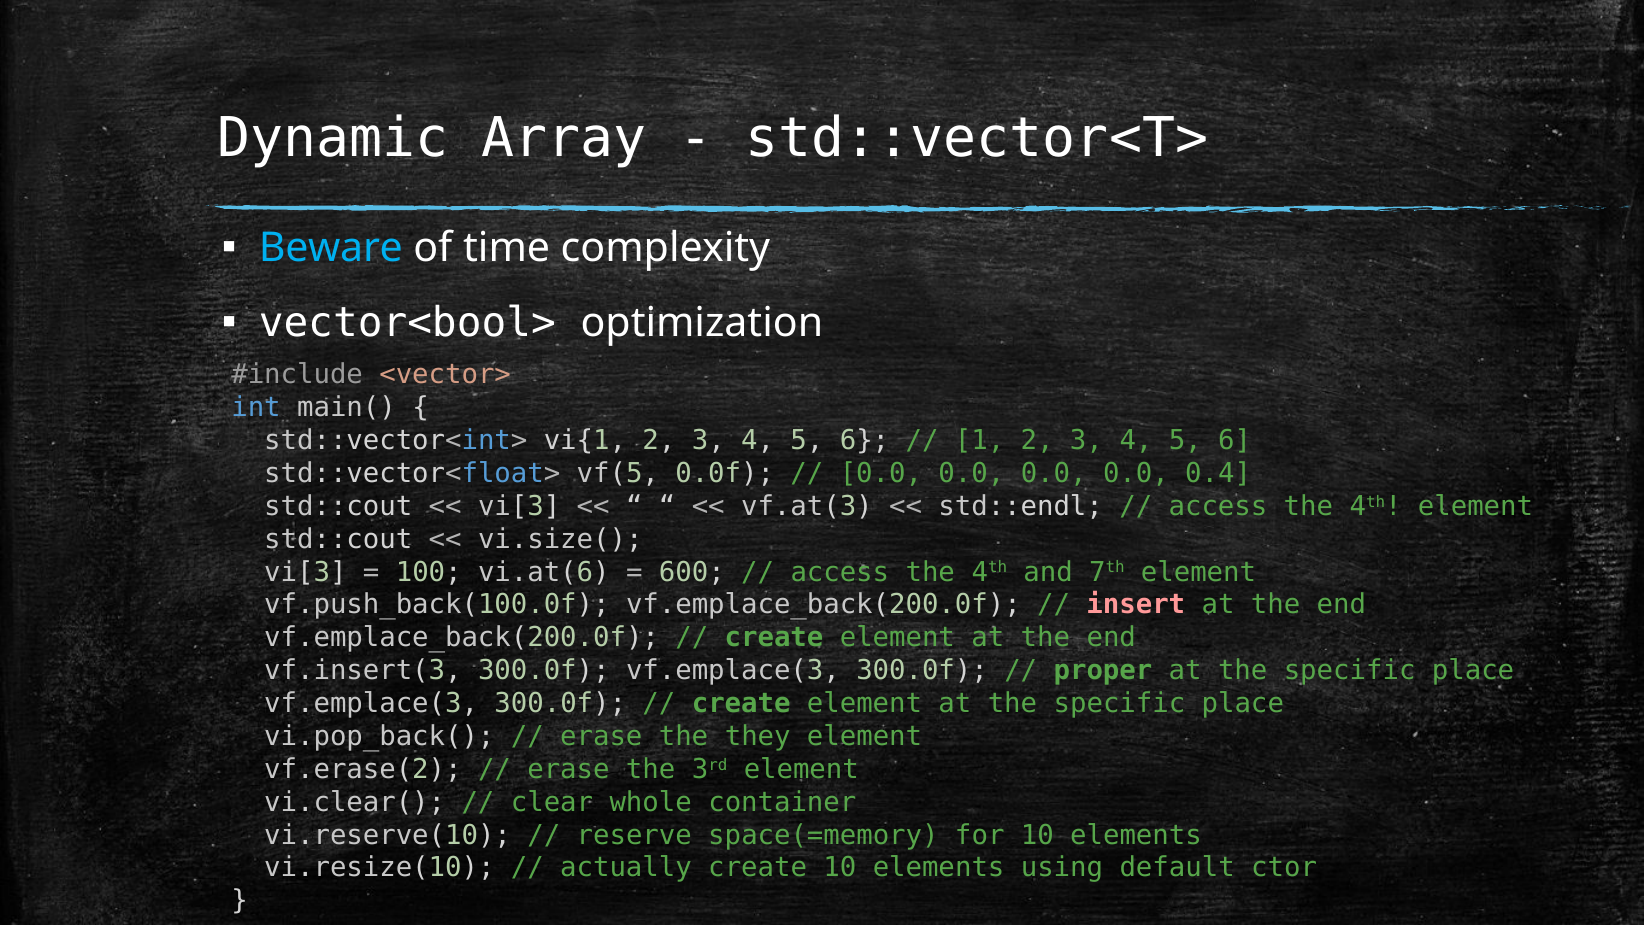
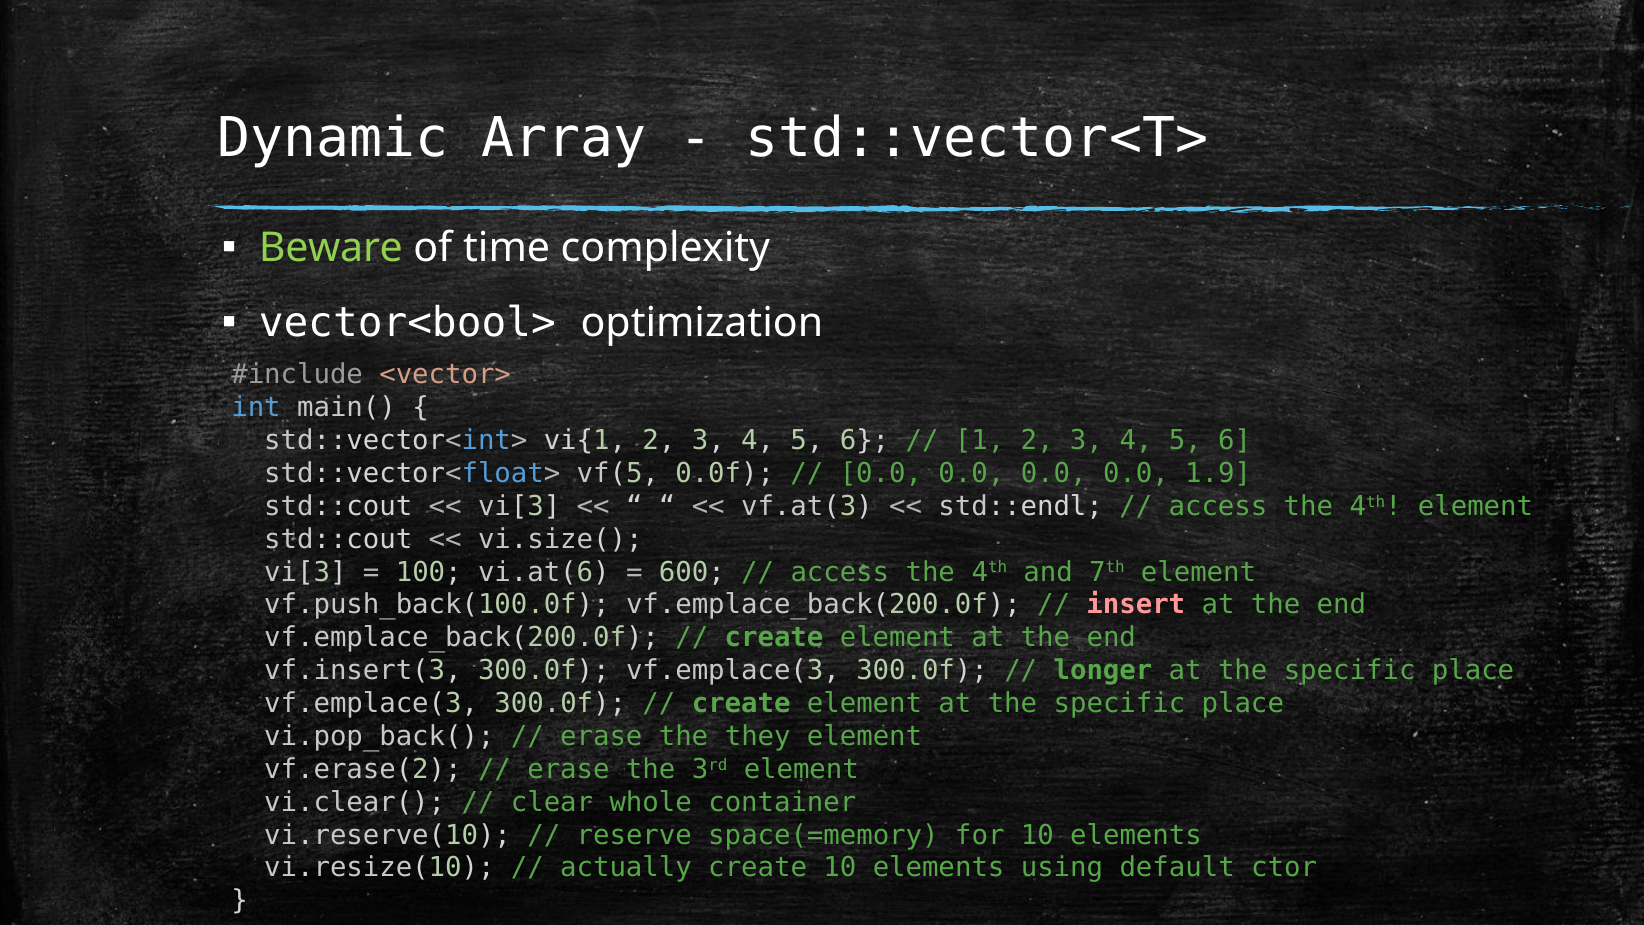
Beware colour: light blue -> light green
0.4: 0.4 -> 1.9
proper: proper -> longer
